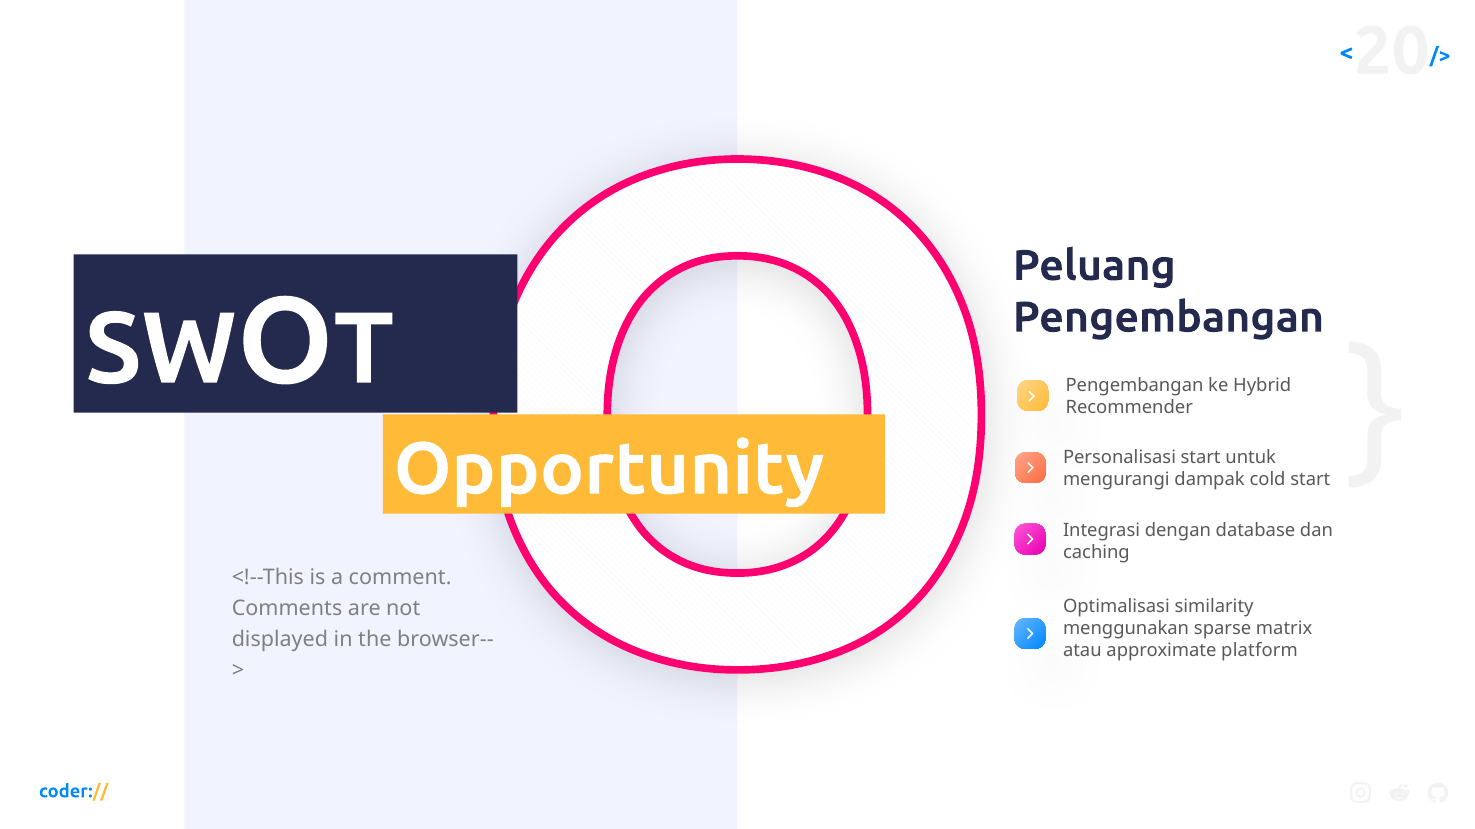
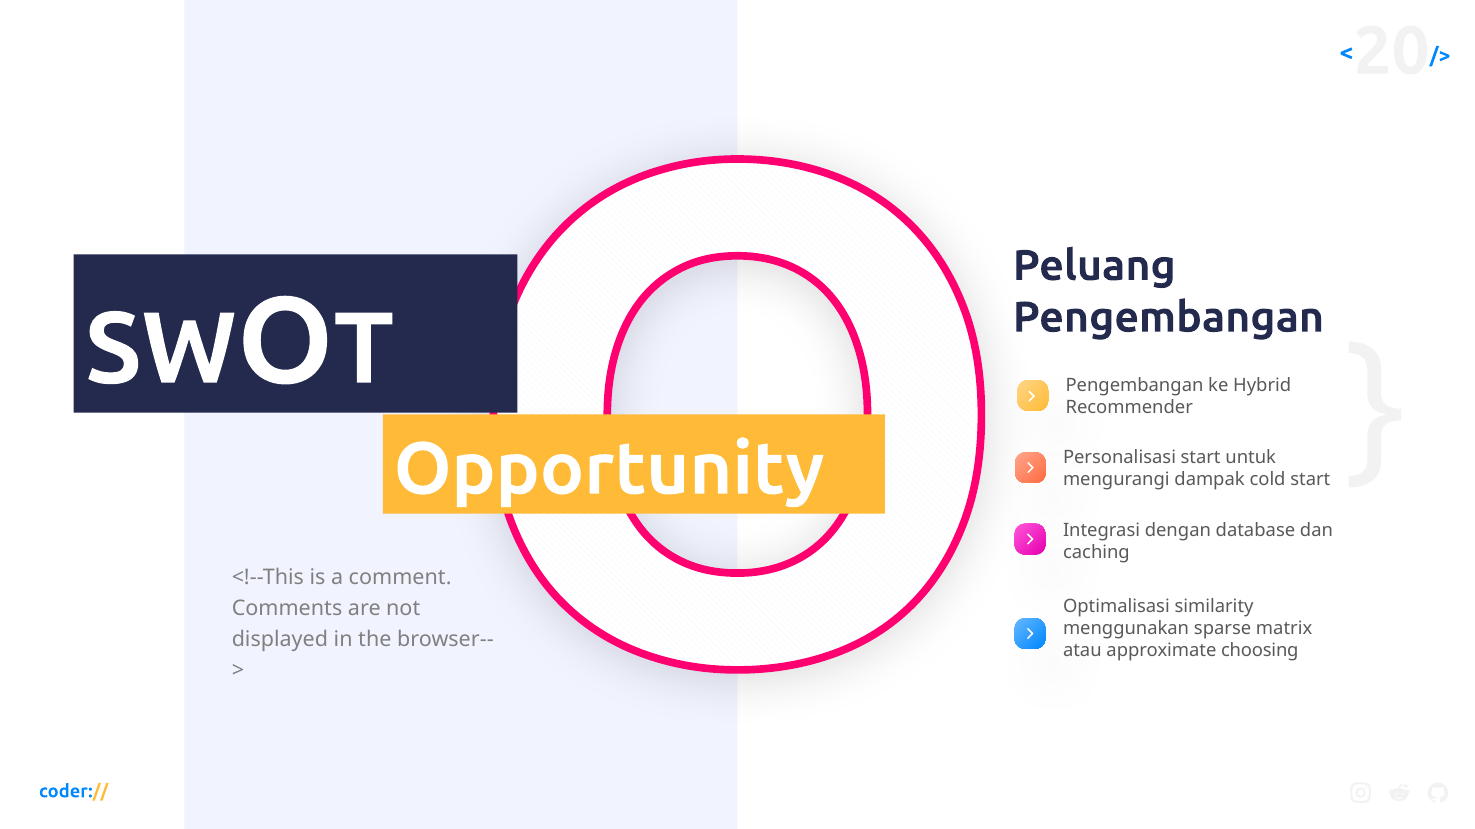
platform: platform -> choosing
